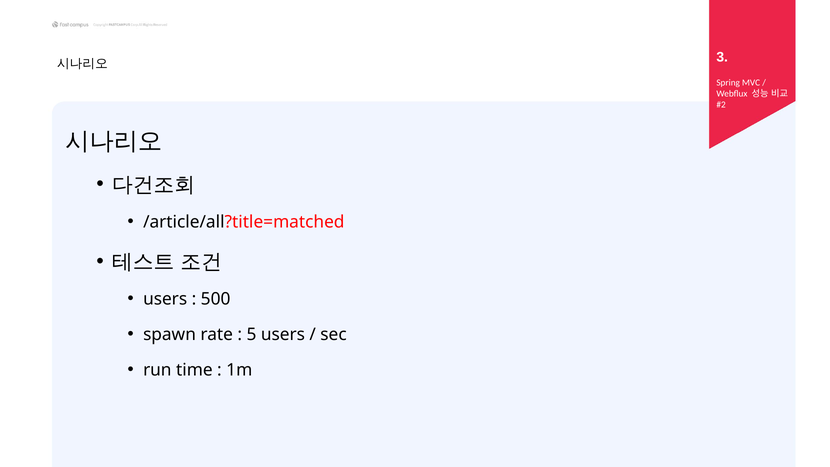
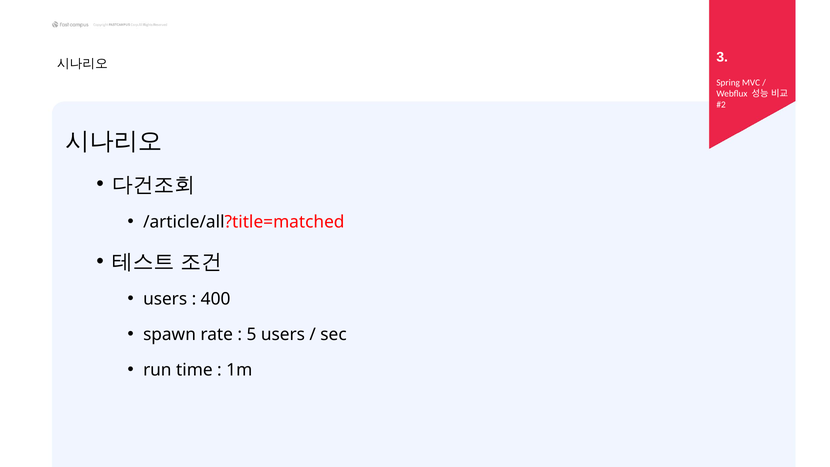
500: 500 -> 400
